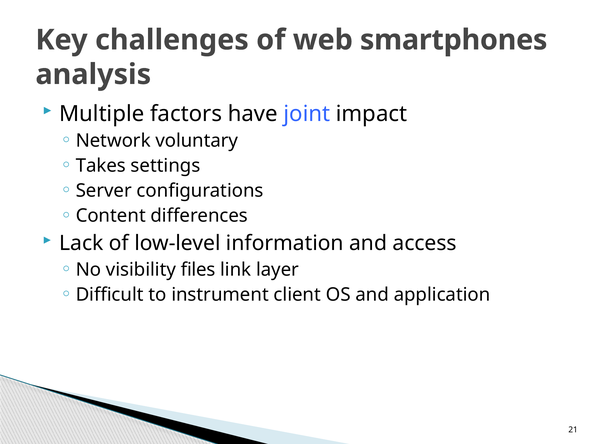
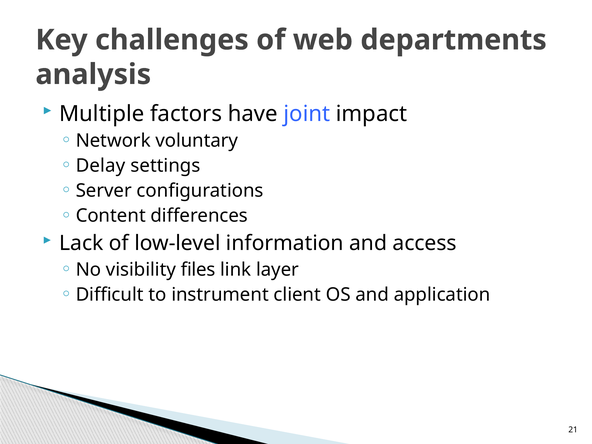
smartphones: smartphones -> departments
Takes: Takes -> Delay
